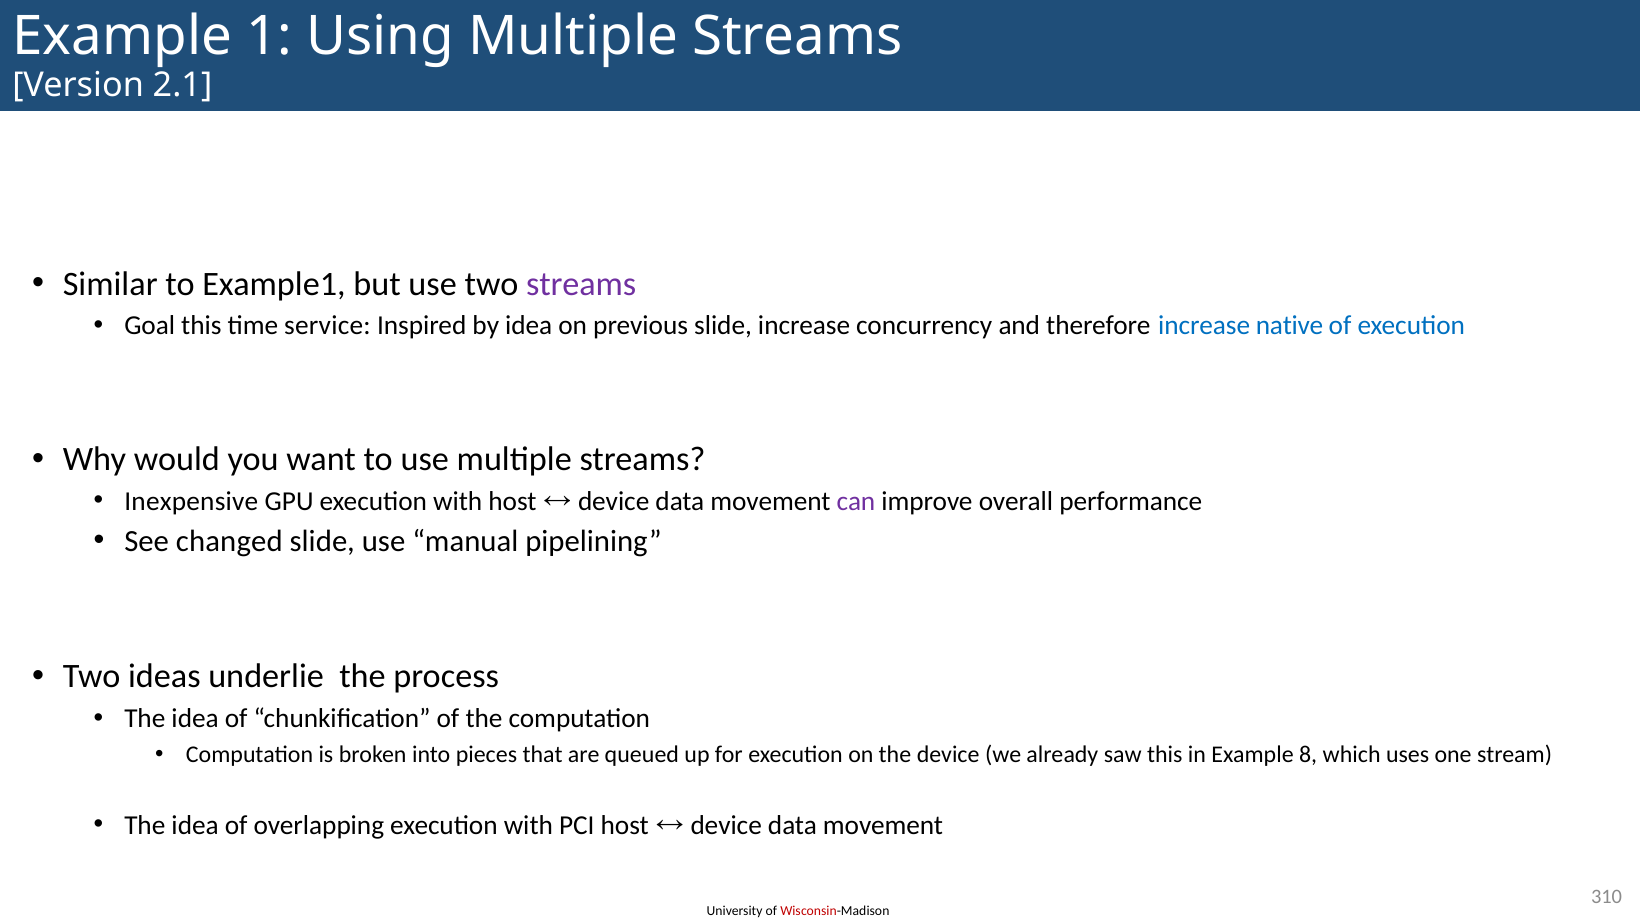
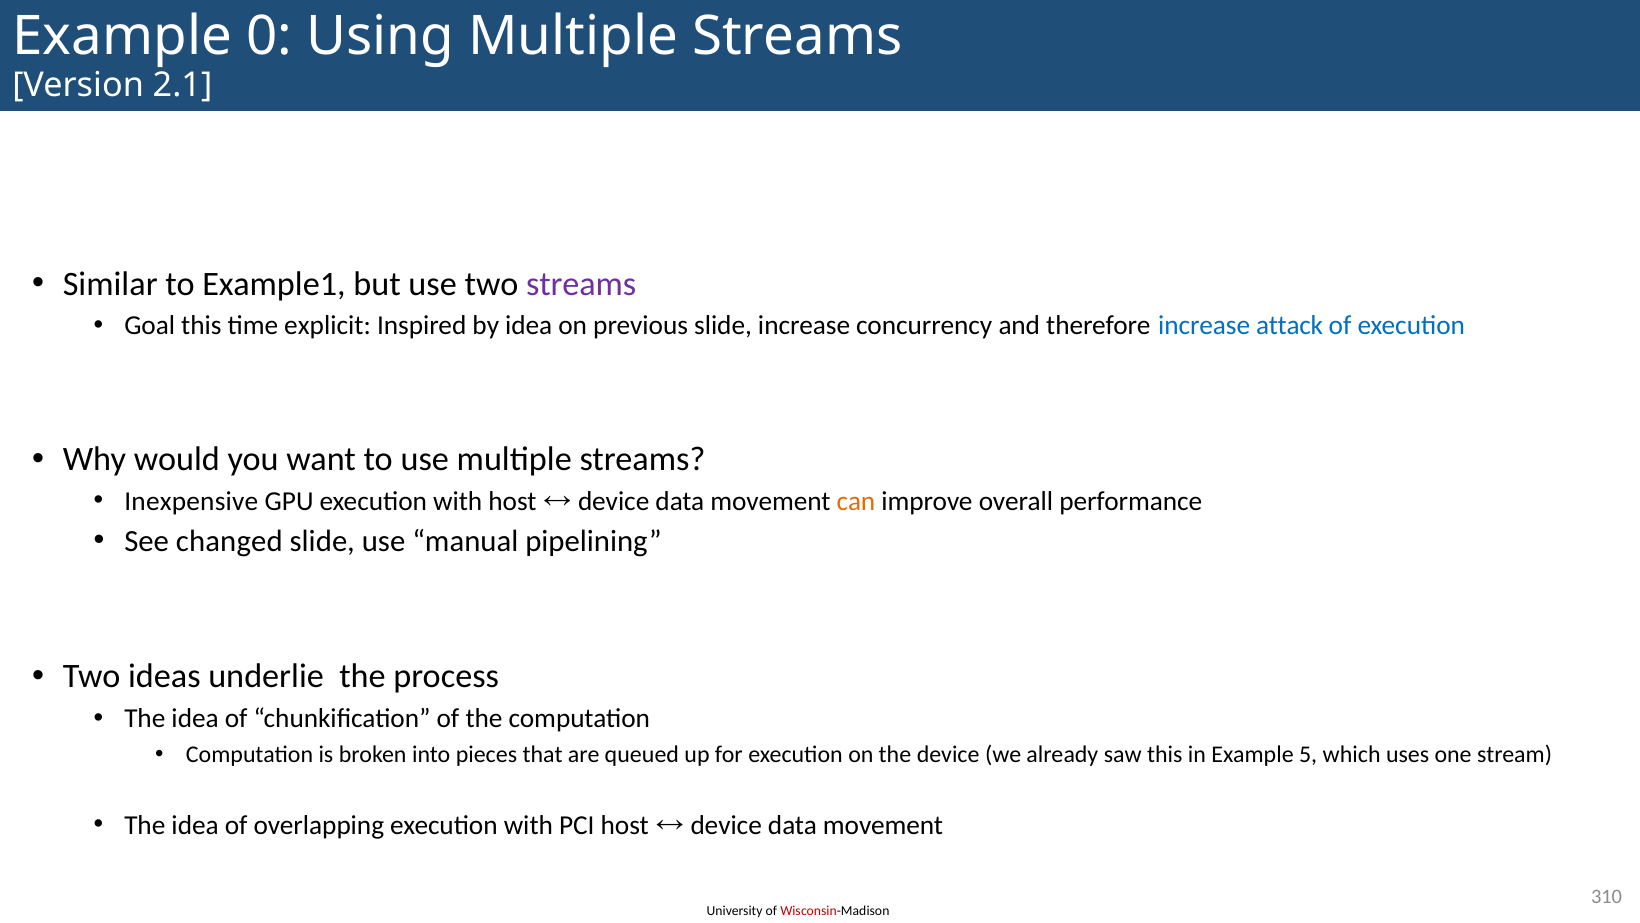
1: 1 -> 0
service: service -> explicit
native: native -> attack
can colour: purple -> orange
8: 8 -> 5
